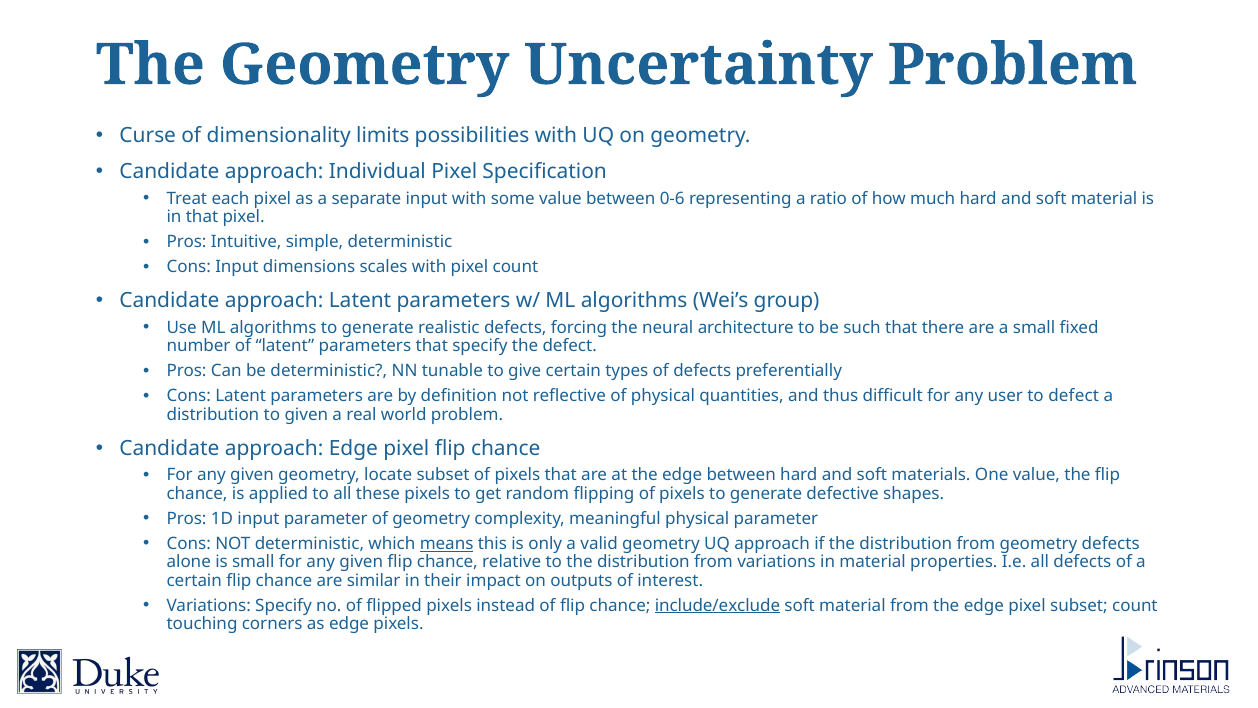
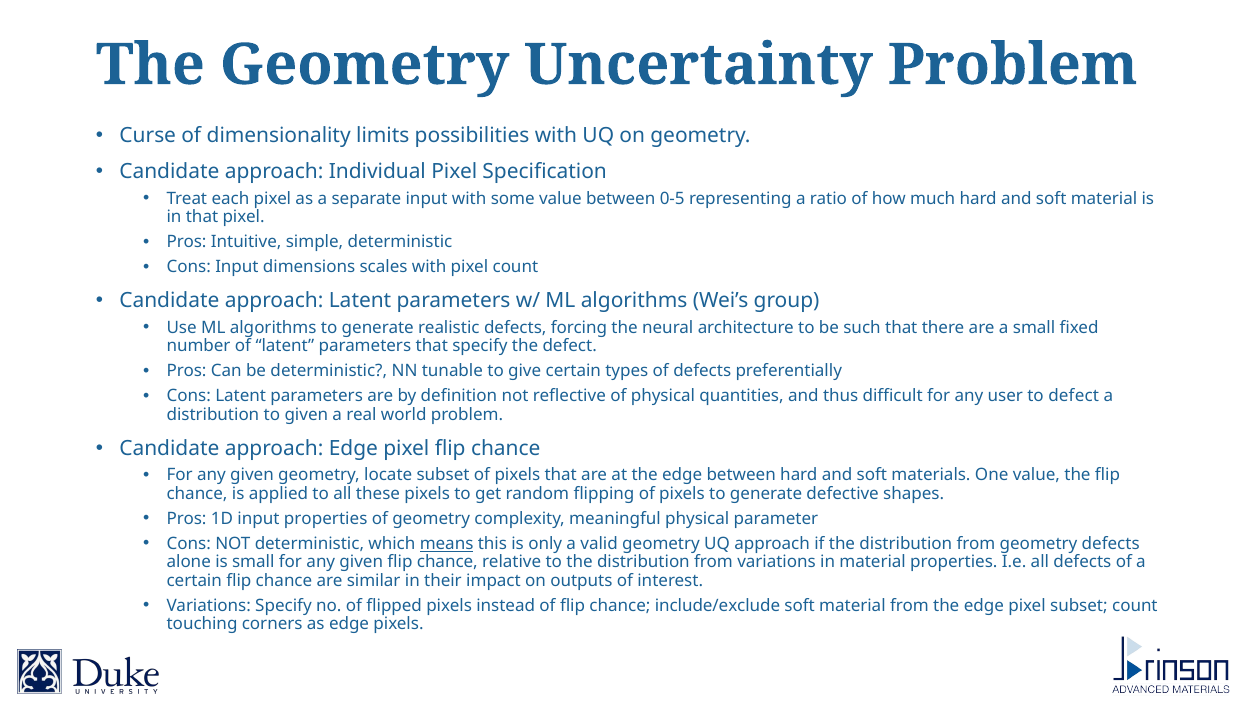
0-6: 0-6 -> 0-5
input parameter: parameter -> properties
include/exclude underline: present -> none
